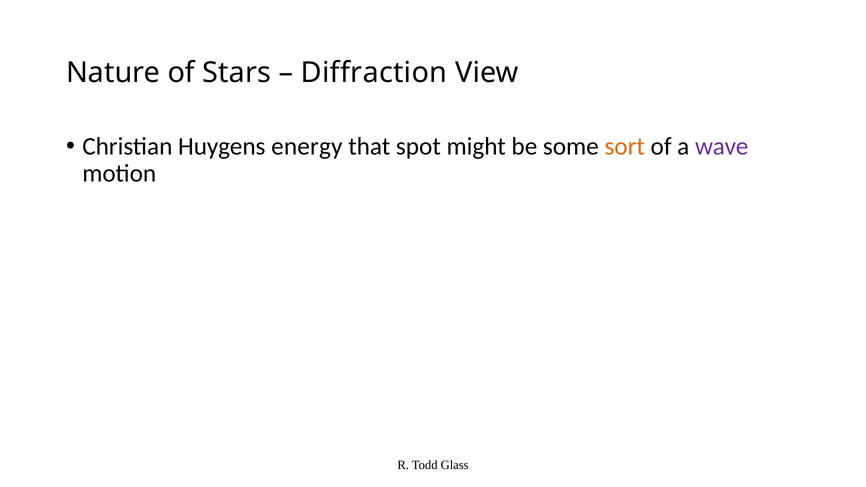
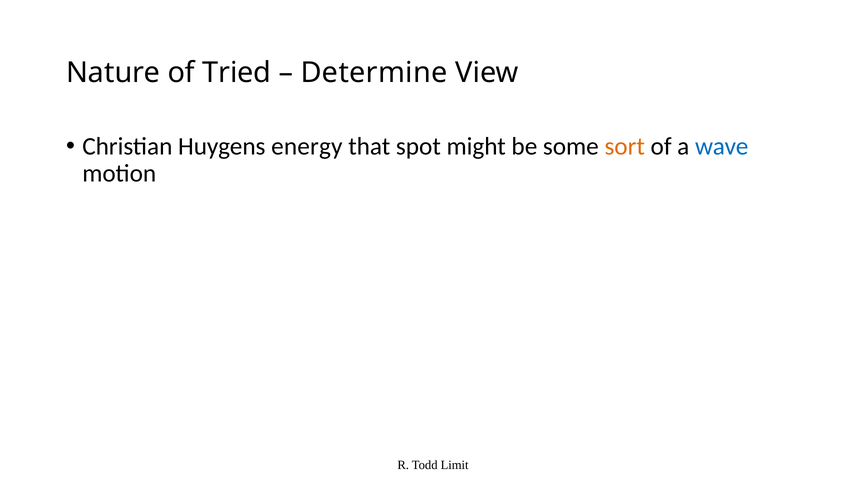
Stars: Stars -> Tried
Diffraction: Diffraction -> Determine
wave colour: purple -> blue
Glass: Glass -> Limit
